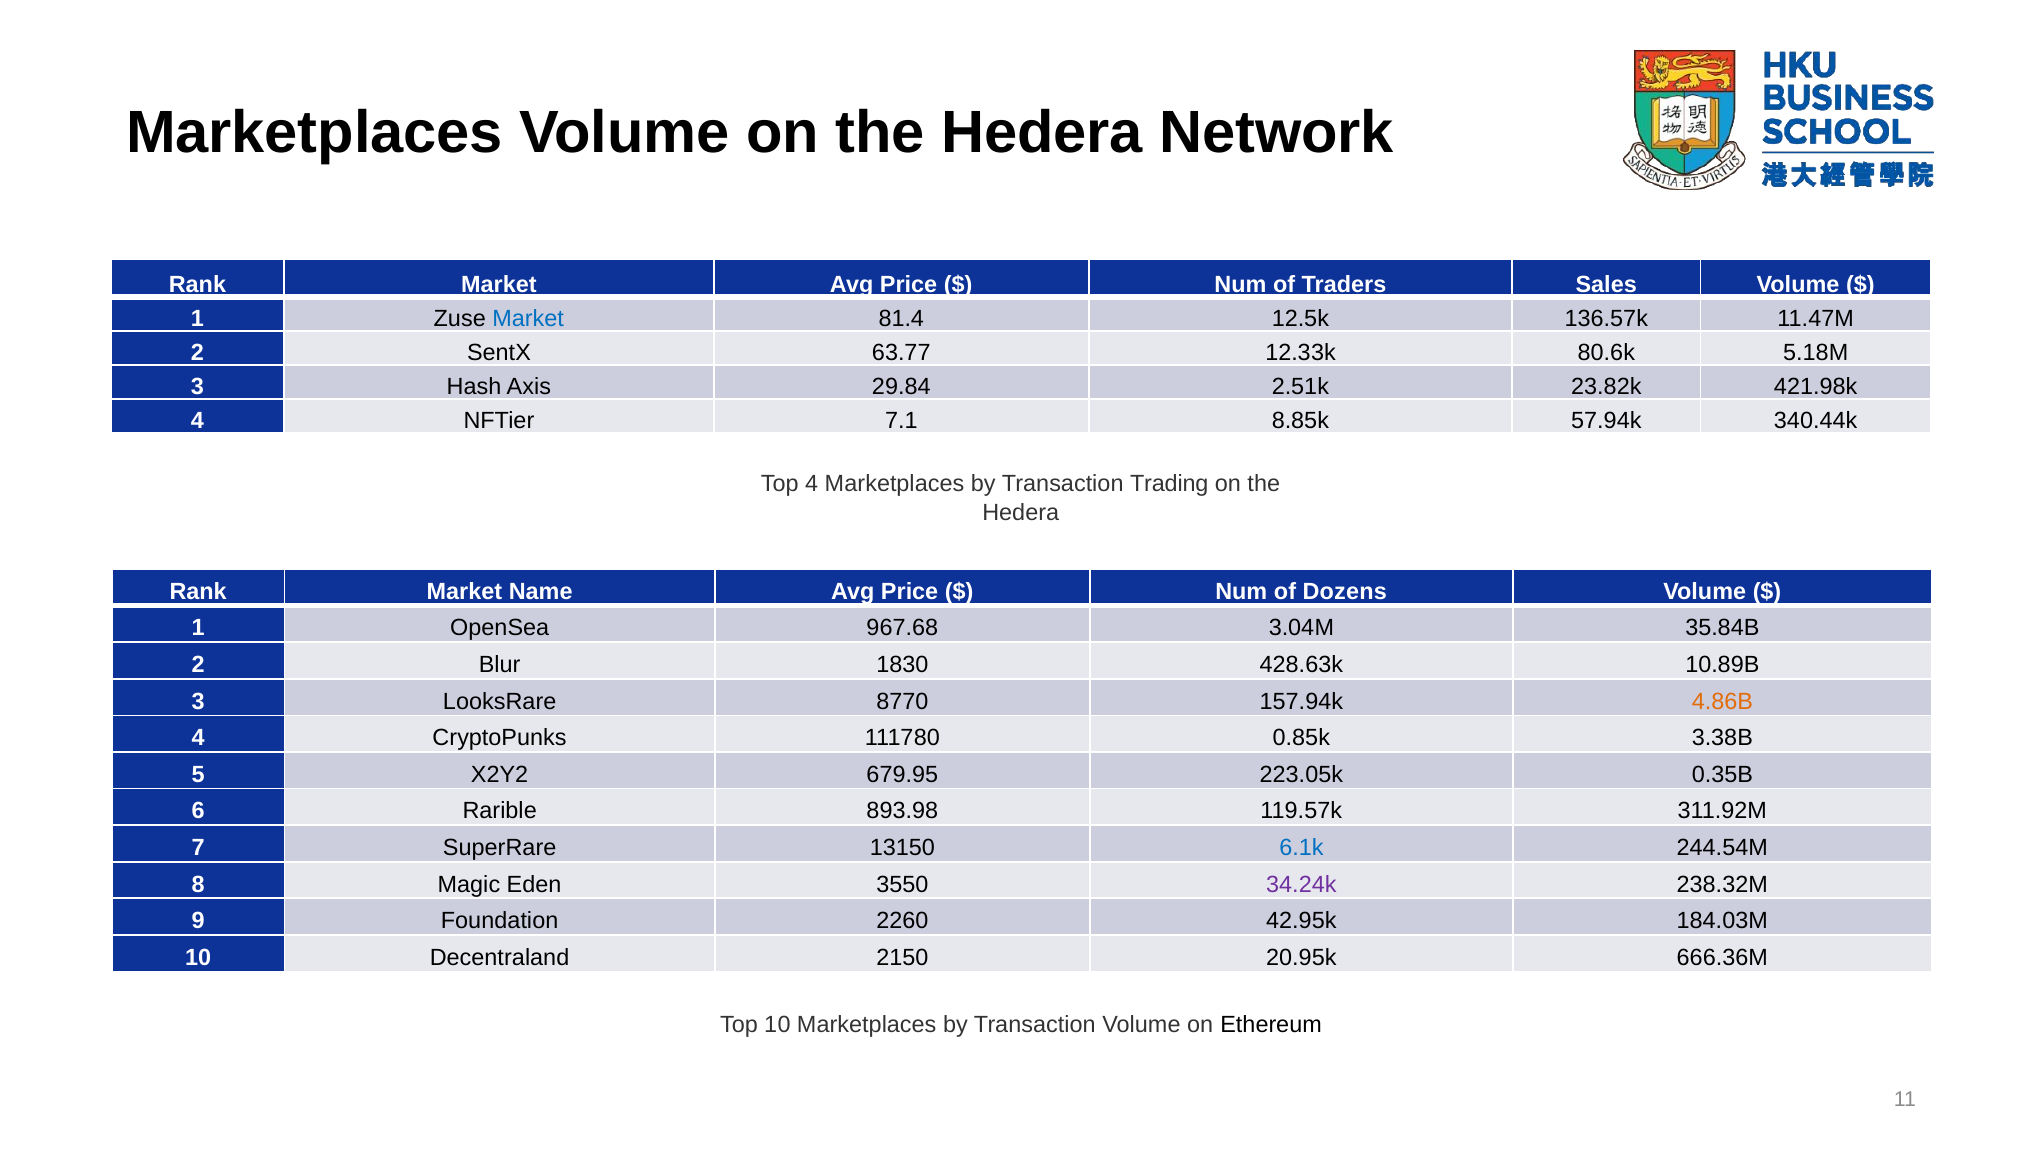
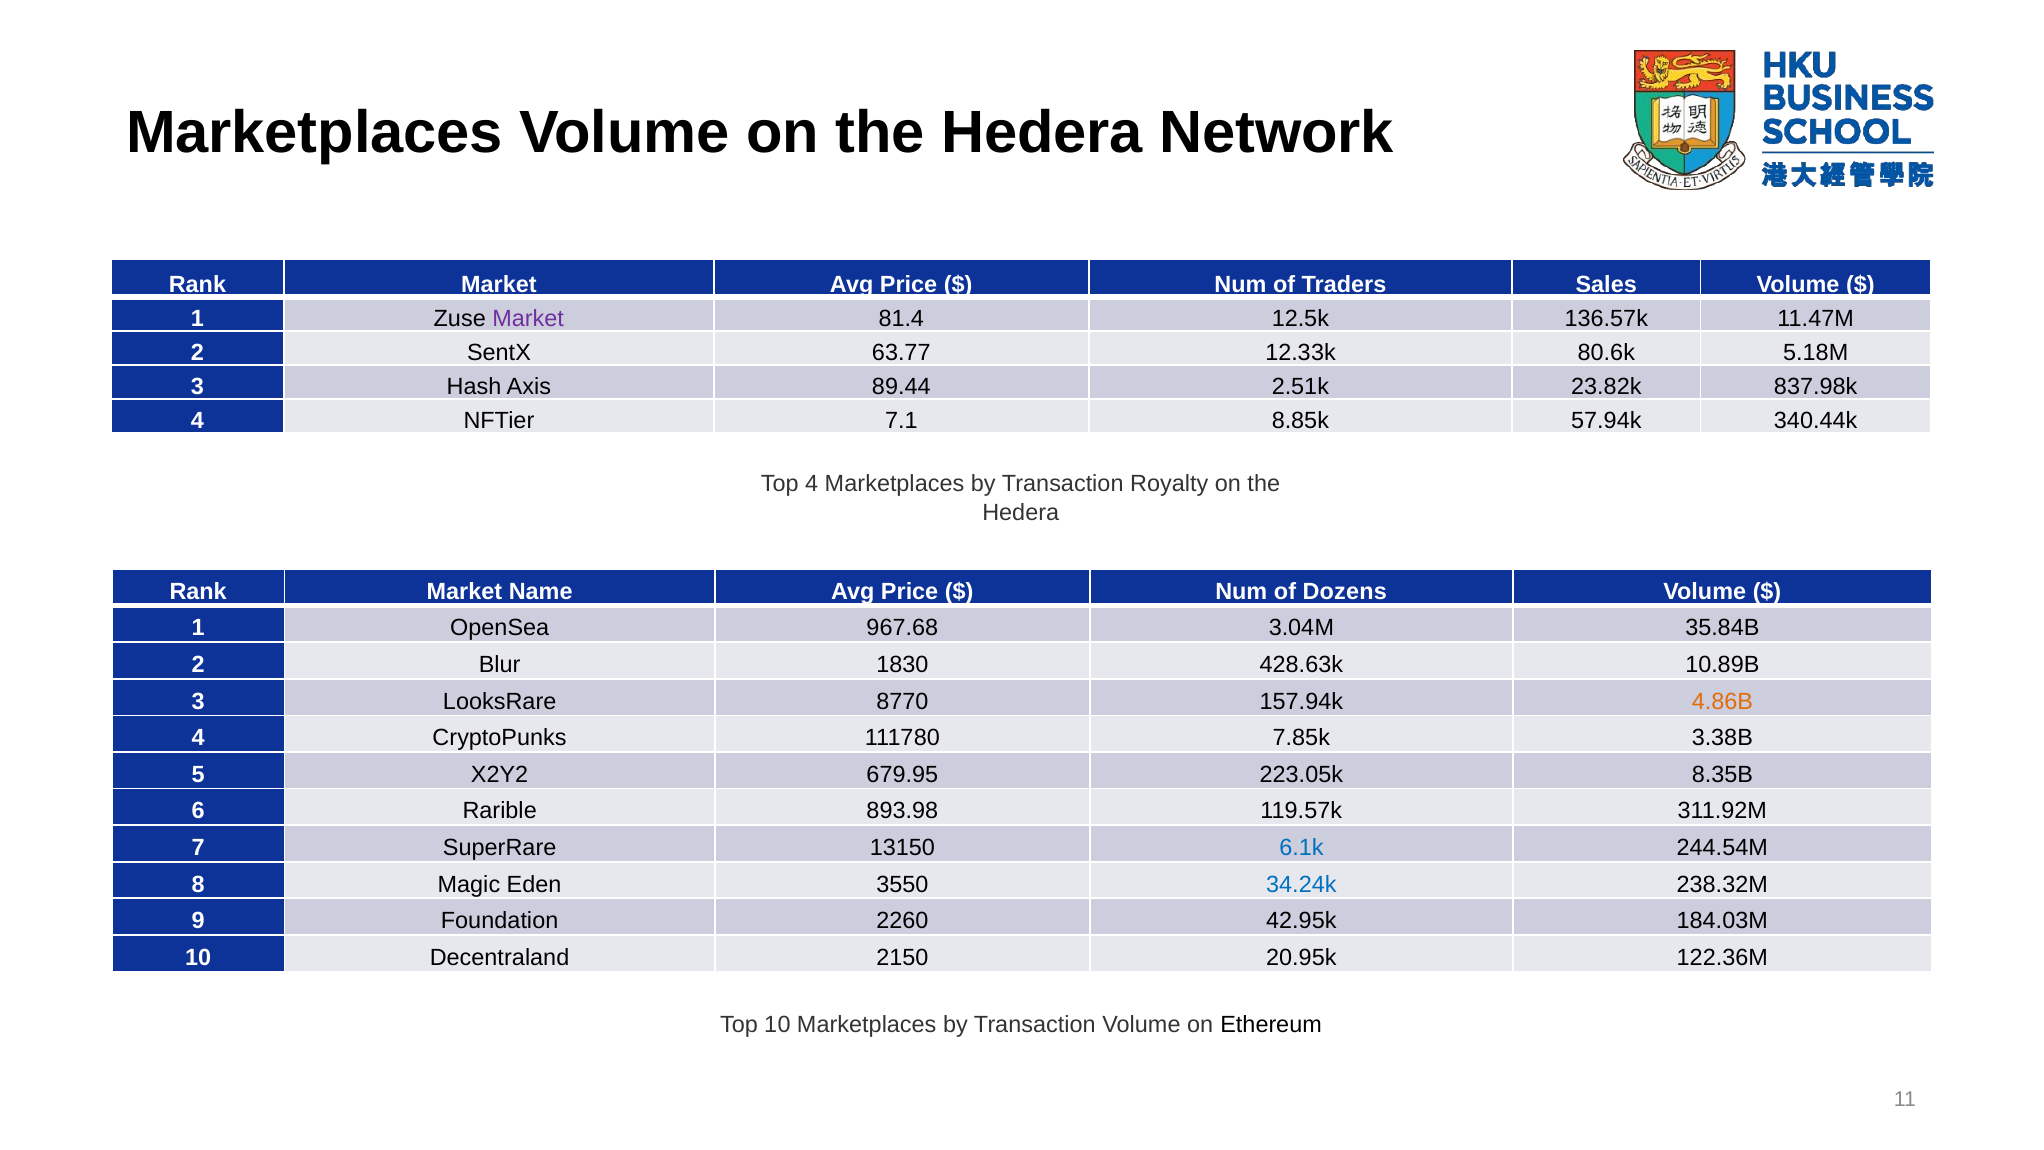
Market at (528, 318) colour: blue -> purple
29.84: 29.84 -> 89.44
421.98k: 421.98k -> 837.98k
Trading: Trading -> Royalty
0.85k: 0.85k -> 7.85k
0.35B: 0.35B -> 8.35B
34.24k colour: purple -> blue
666.36M: 666.36M -> 122.36M
